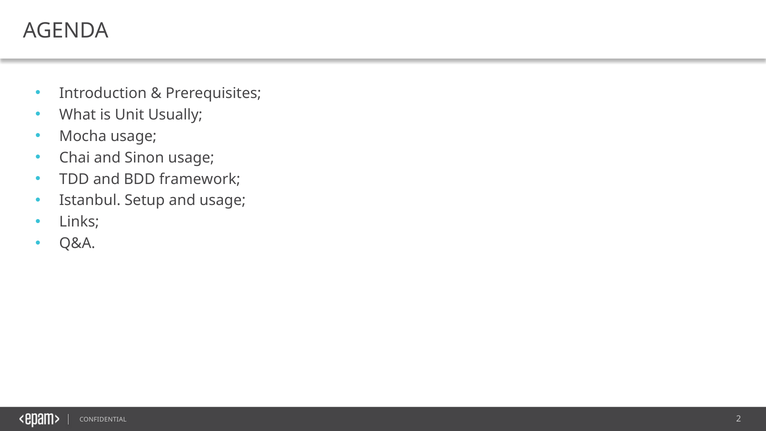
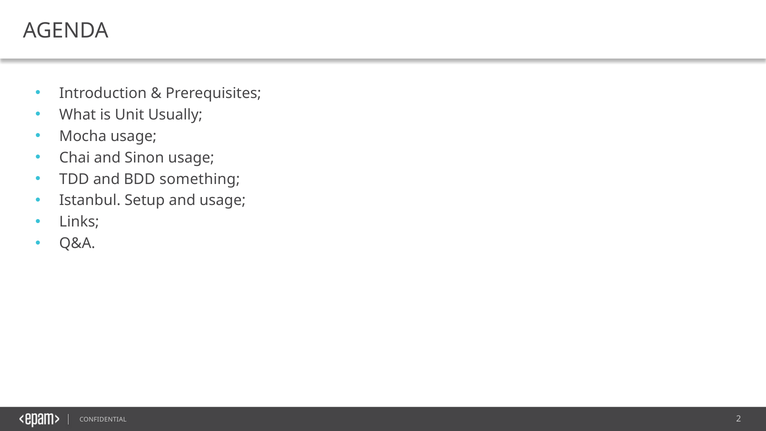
framework: framework -> something
